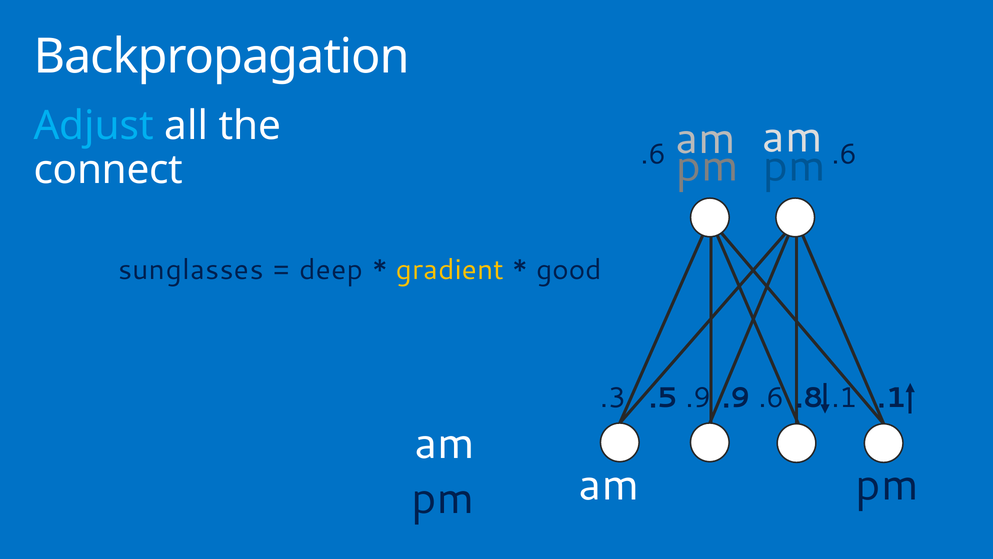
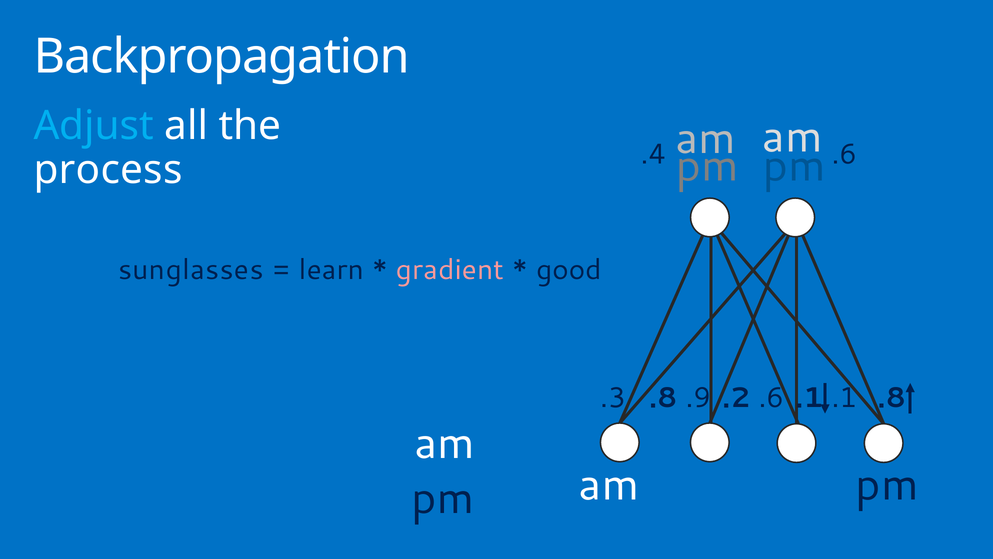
.6 at (653, 154): .6 -> .4
connect: connect -> process
deep: deep -> learn
gradient colour: yellow -> pink
.5 at (663, 398): .5 -> .8
.9 .9: .9 -> .2
.6 .8: .8 -> .1
.1 .1: .1 -> .8
